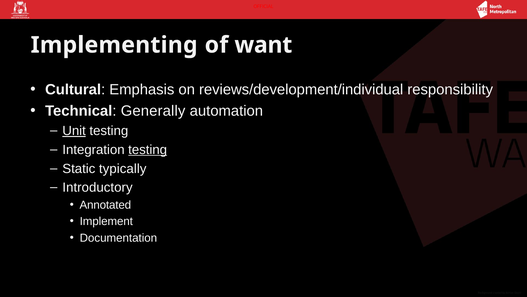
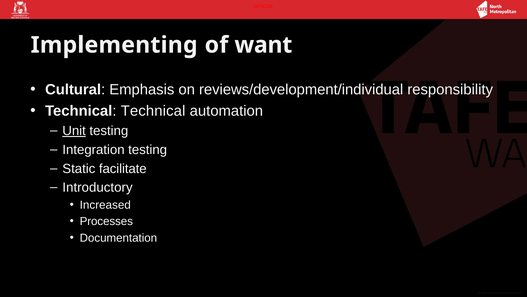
Technical Generally: Generally -> Technical
testing at (148, 149) underline: present -> none
typically: typically -> facilitate
Annotated: Annotated -> Increased
Implement: Implement -> Processes
